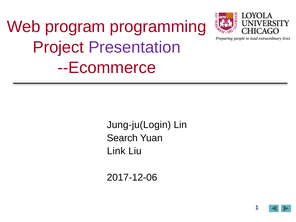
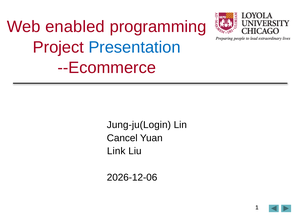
program: program -> enabled
Presentation colour: purple -> blue
Search: Search -> Cancel
2017-12-06: 2017-12-06 -> 2026-12-06
